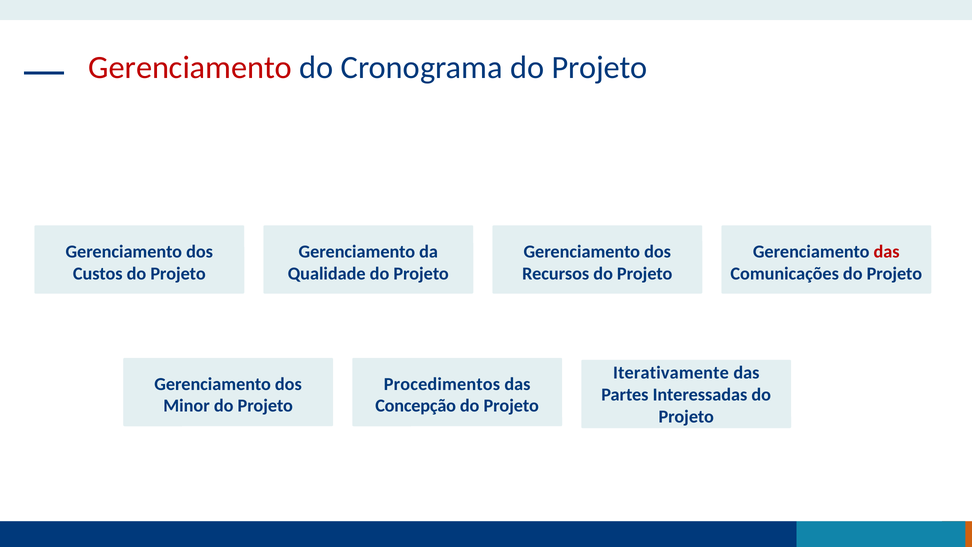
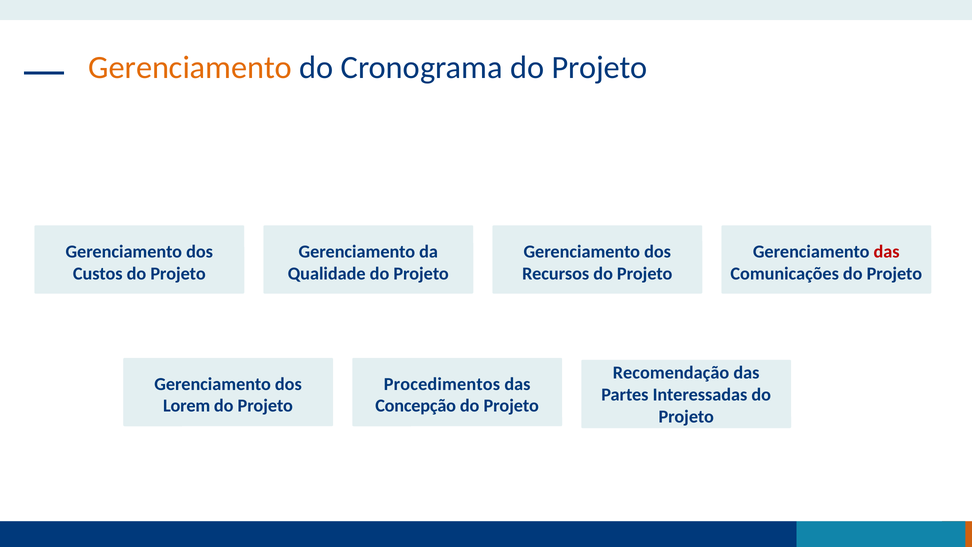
Gerenciamento at (190, 67) colour: red -> orange
Iterativamente: Iterativamente -> Recomendação
Minor: Minor -> Lorem
